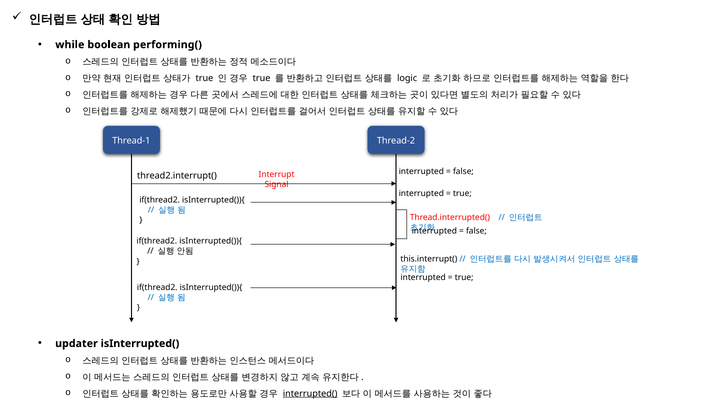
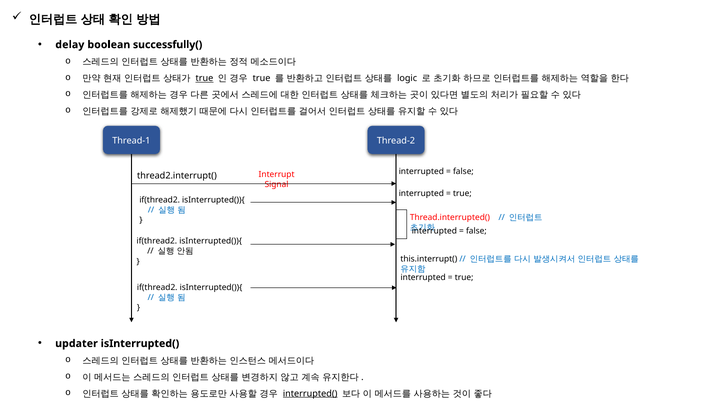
while: while -> delay
performing(: performing( -> successfully(
true at (204, 78) underline: none -> present
